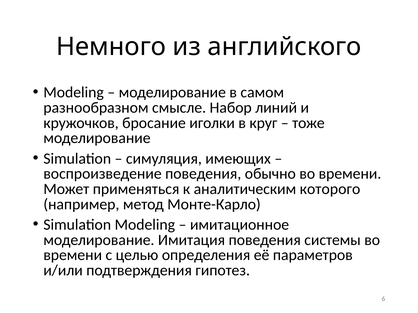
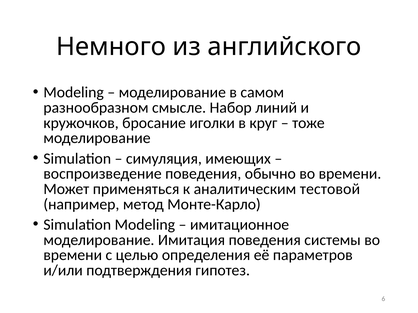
которого: которого -> тестовой
